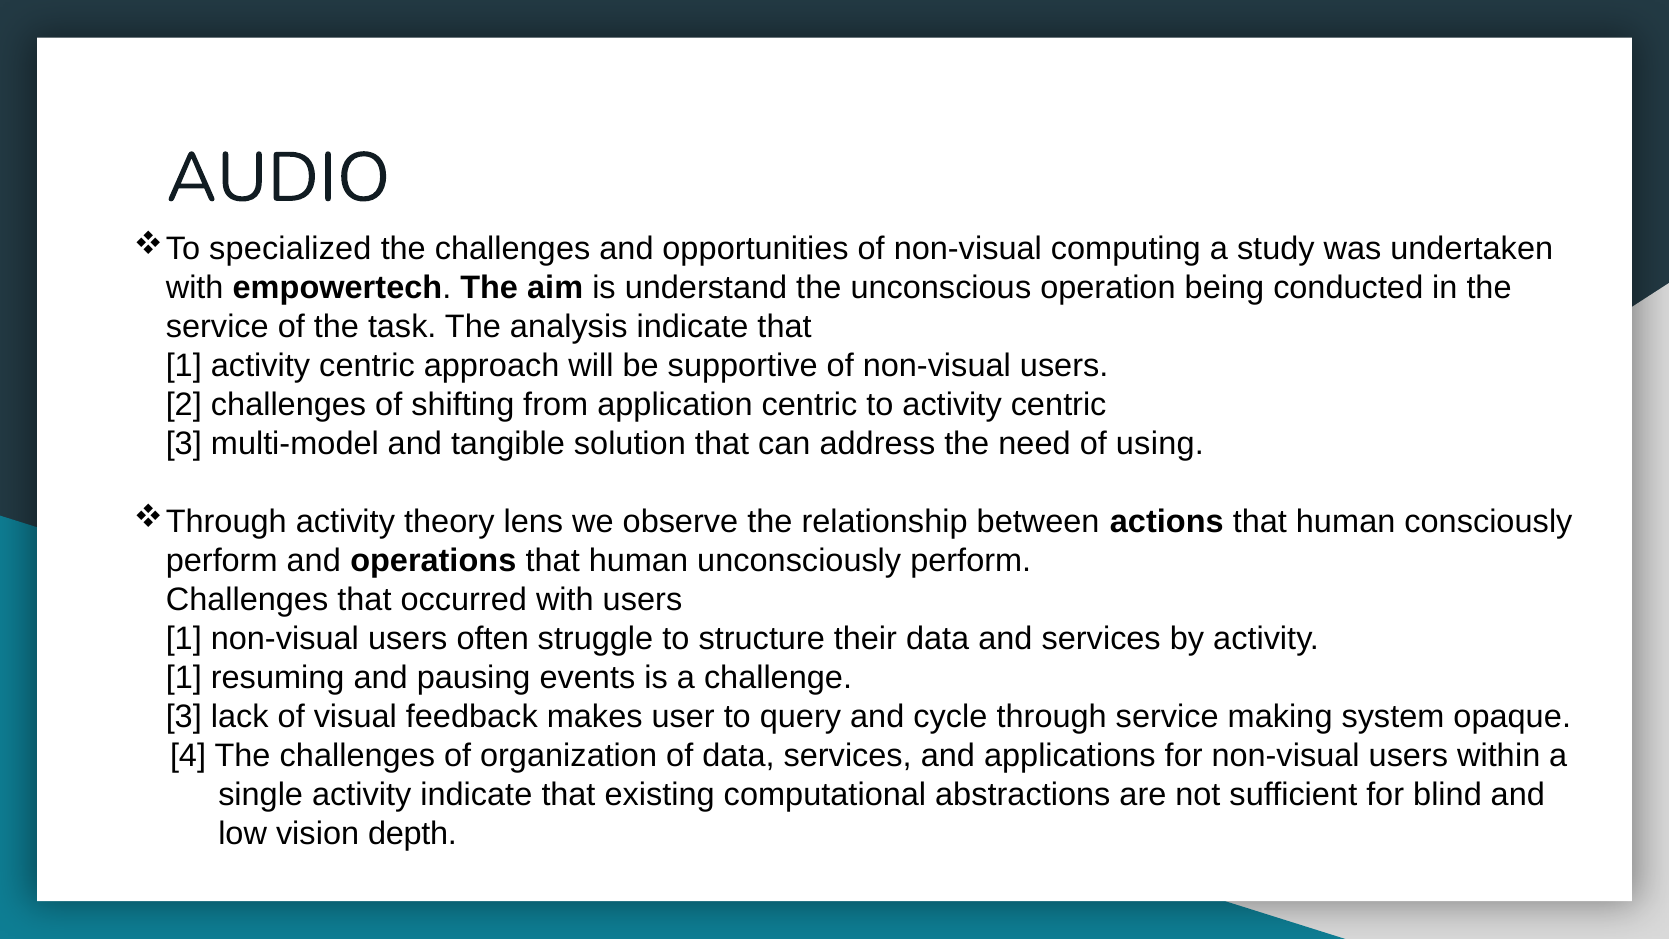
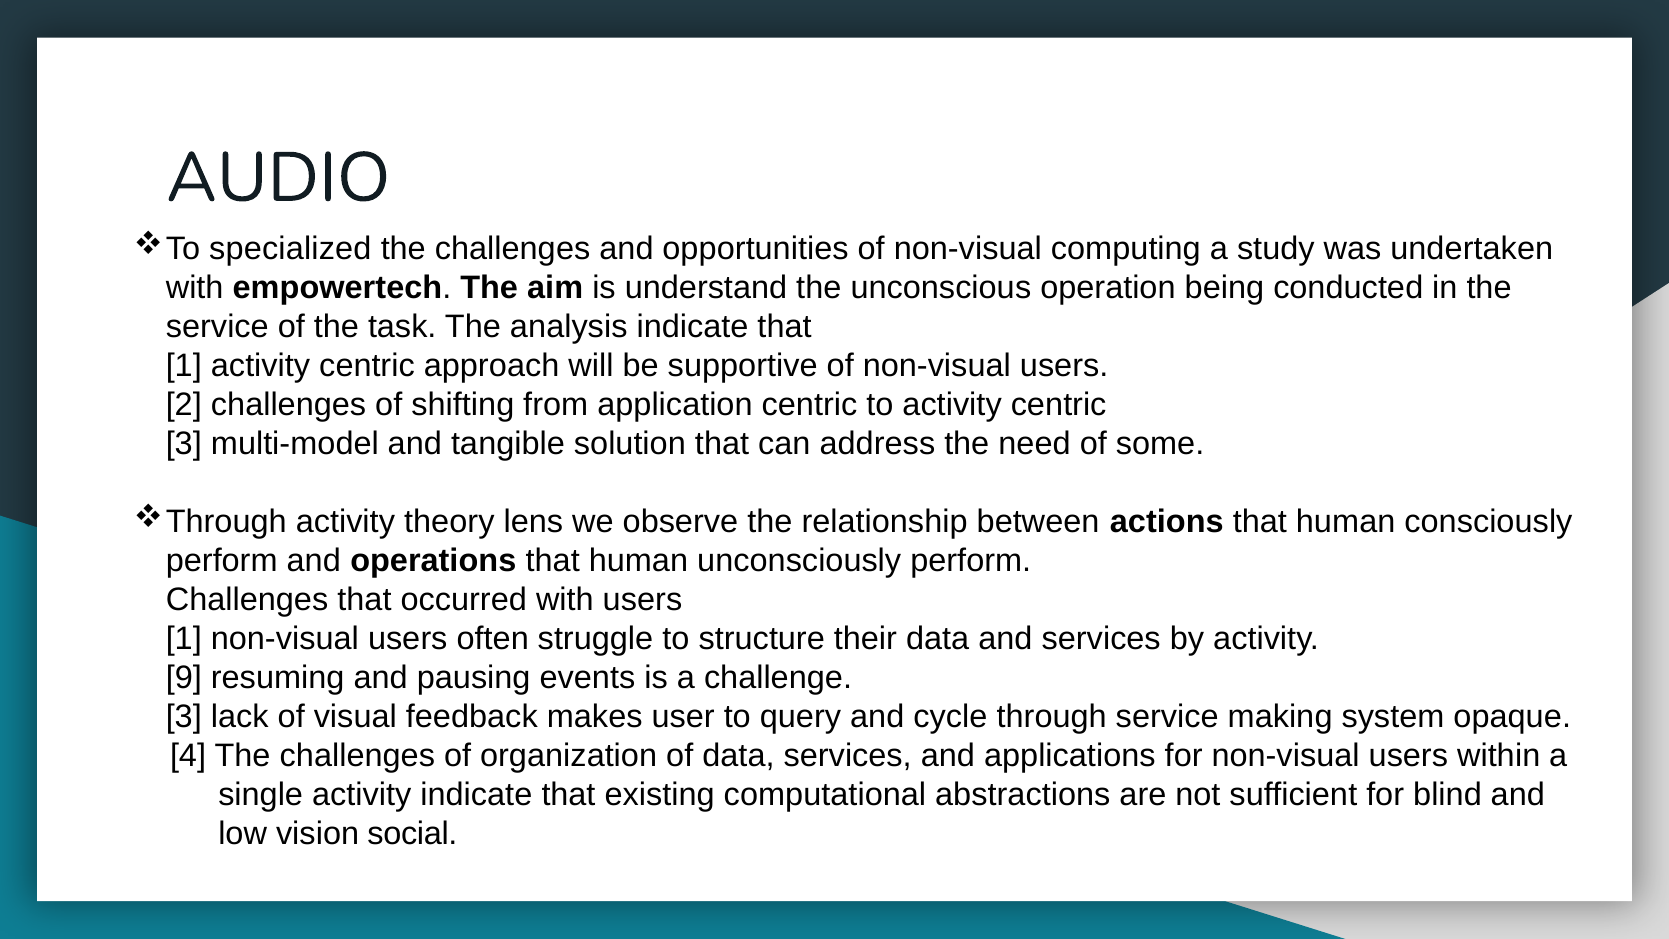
using: using -> some
1 at (184, 678): 1 -> 9
depth: depth -> social
